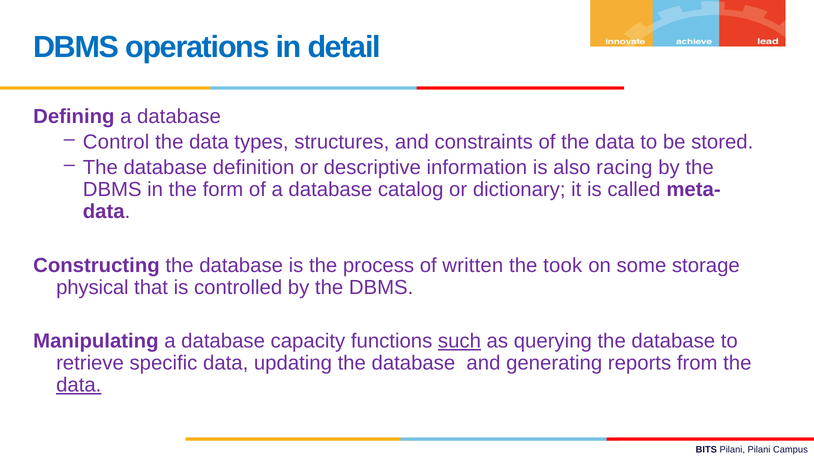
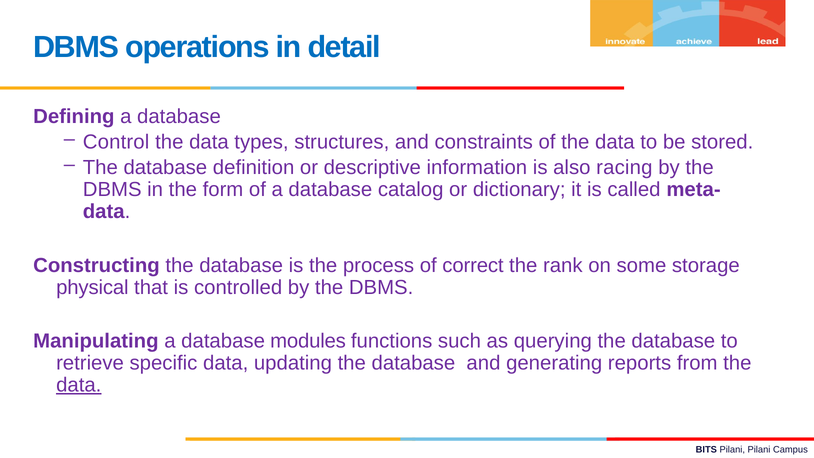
written: written -> correct
took: took -> rank
capacity: capacity -> modules
such underline: present -> none
